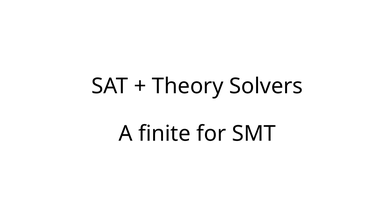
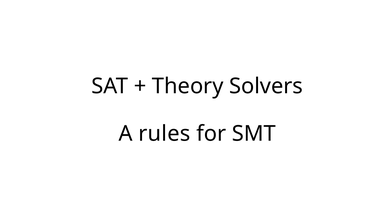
finite: finite -> rules
